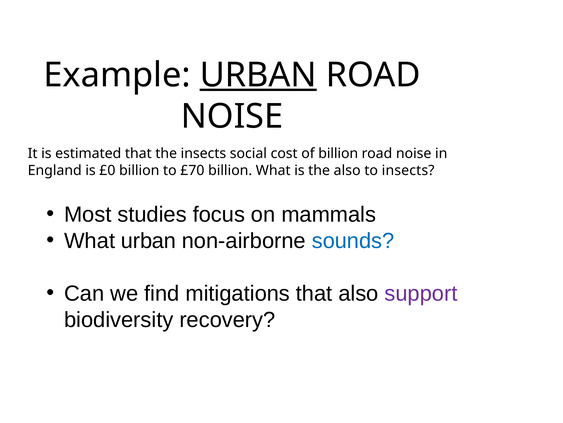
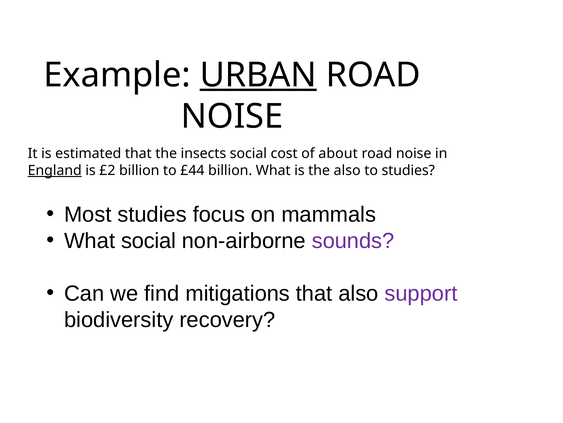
of billion: billion -> about
England underline: none -> present
£0: £0 -> £2
£70: £70 -> £44
to insects: insects -> studies
What urban: urban -> social
sounds colour: blue -> purple
